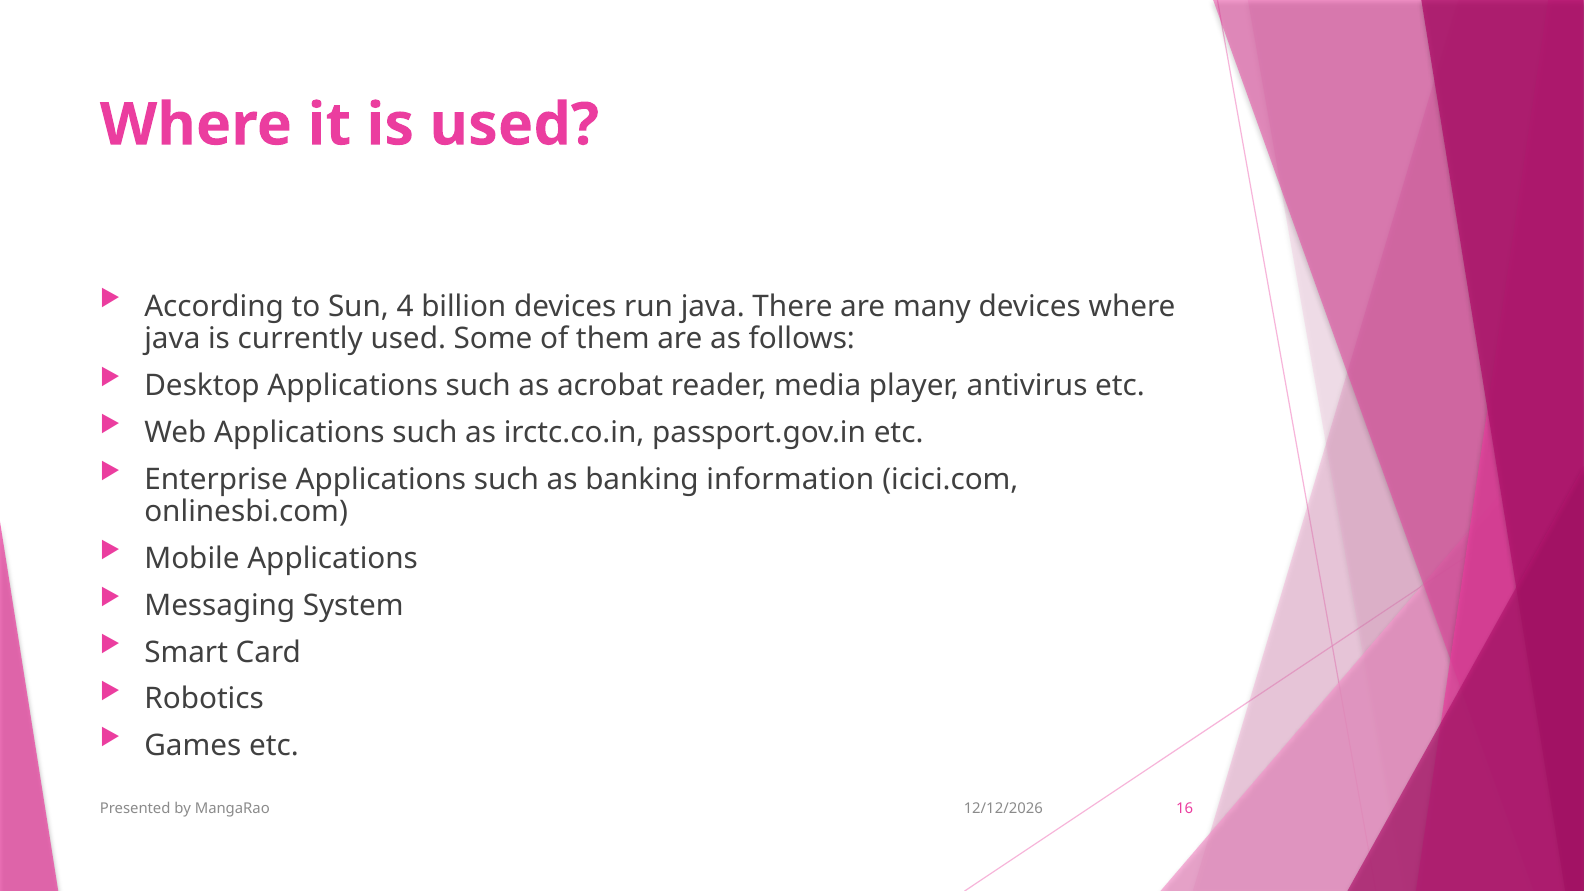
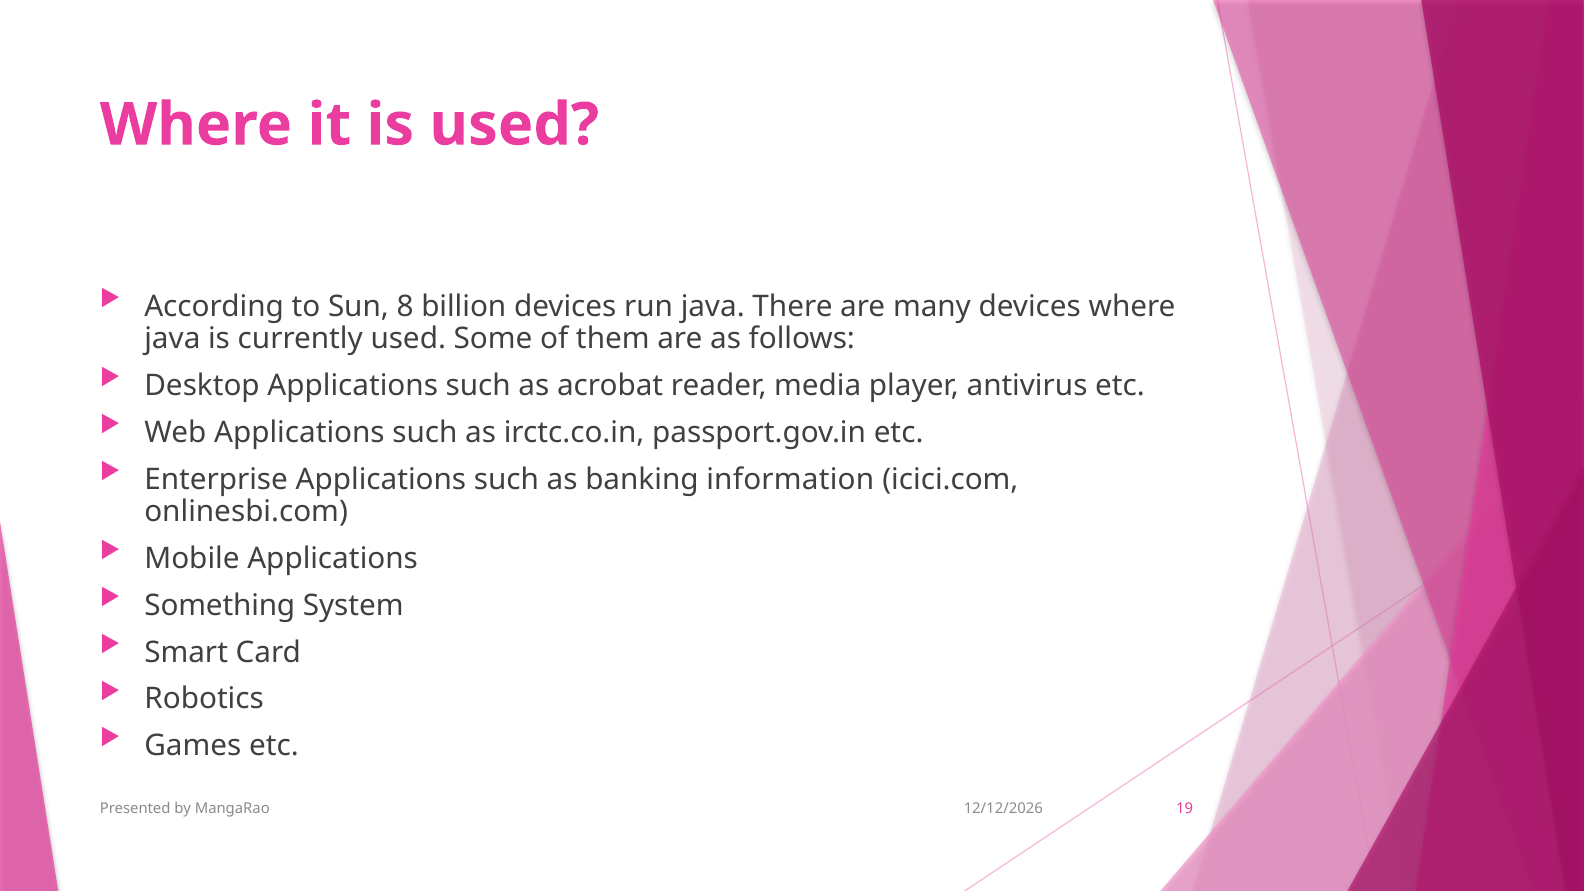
4: 4 -> 8
Messaging: Messaging -> Something
16: 16 -> 19
